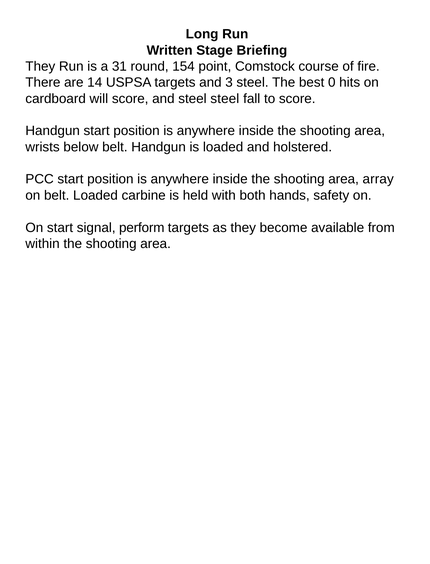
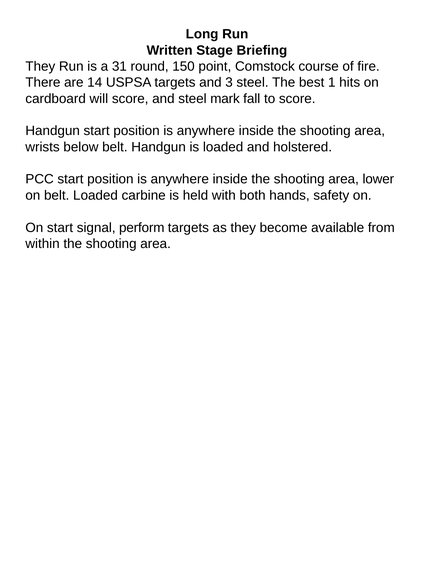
154: 154 -> 150
0: 0 -> 1
steel steel: steel -> mark
array: array -> lower
